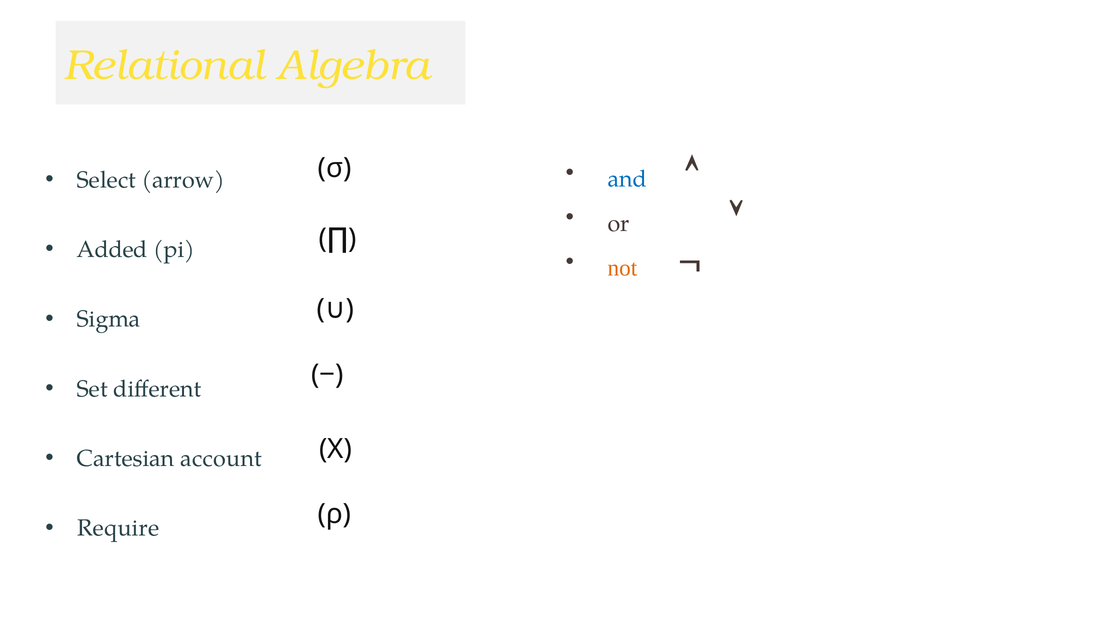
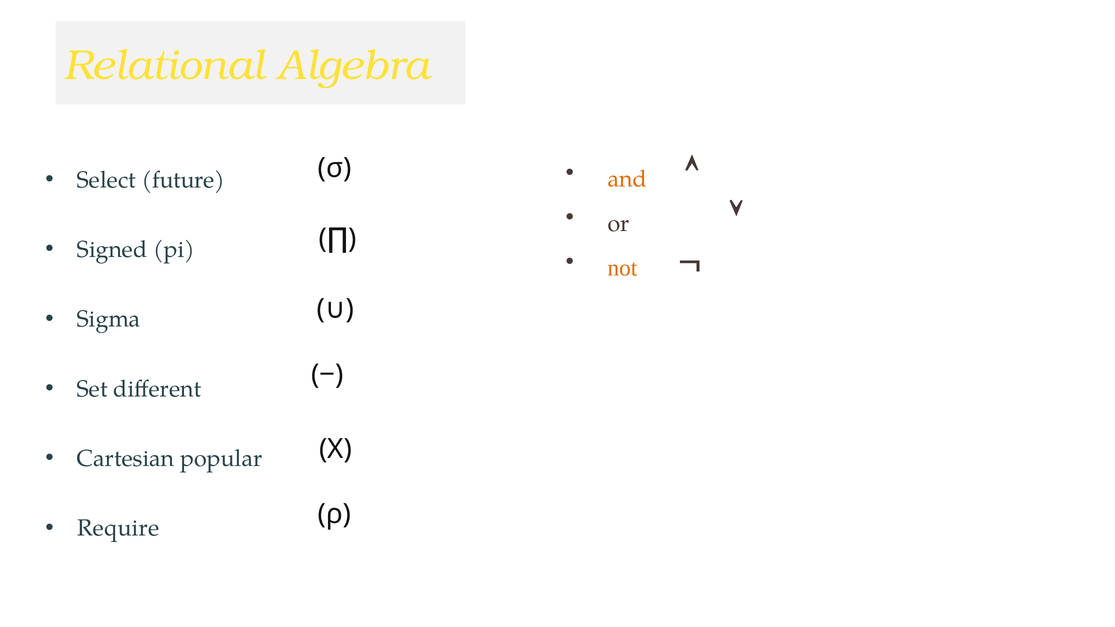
arrow: arrow -> future
and colour: blue -> orange
Added: Added -> Signed
account: account -> popular
